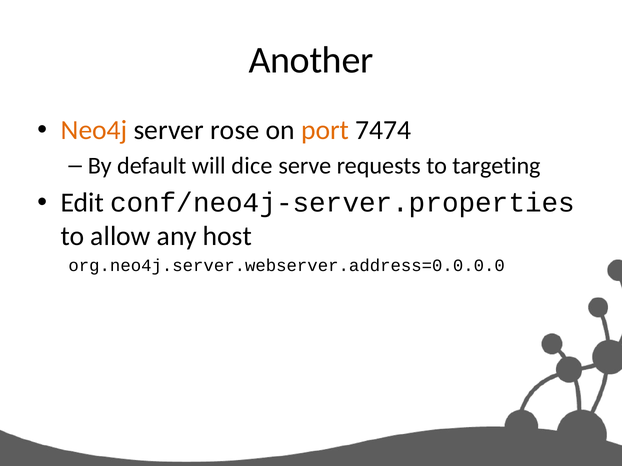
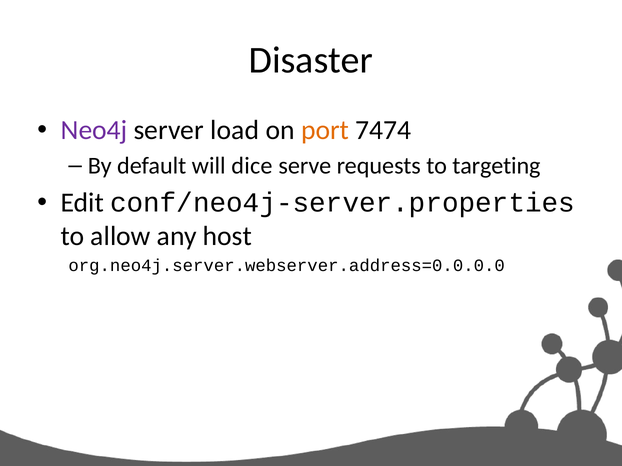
Another: Another -> Disaster
Neo4j colour: orange -> purple
rose: rose -> load
